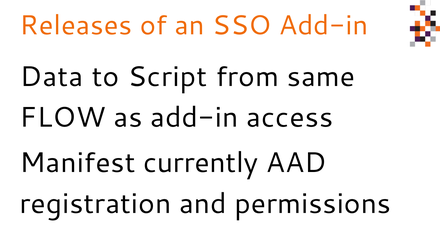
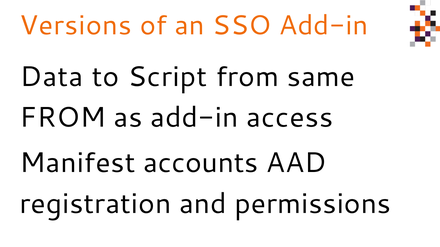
Releases: Releases -> Versions
FLOW at (63, 118): FLOW -> FROM
currently: currently -> accounts
